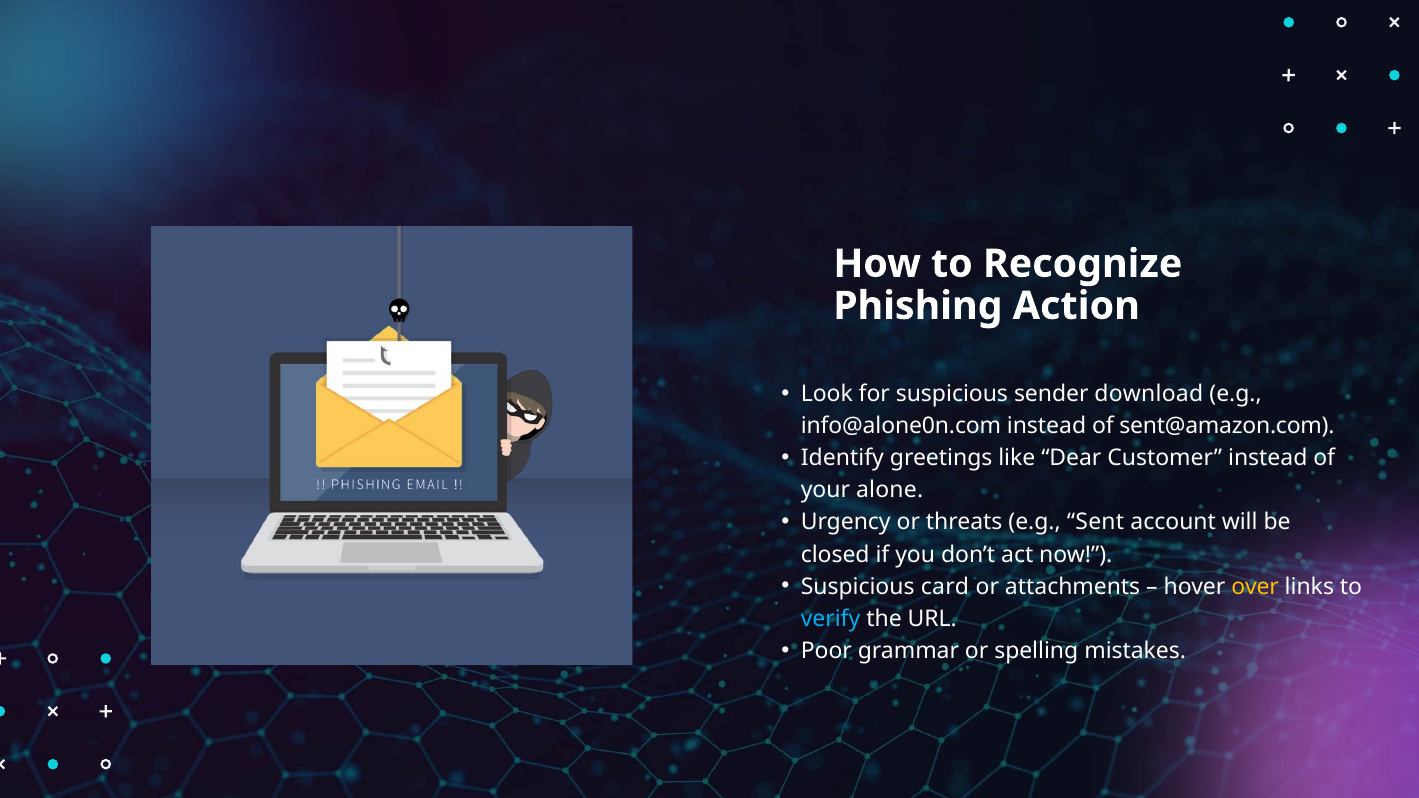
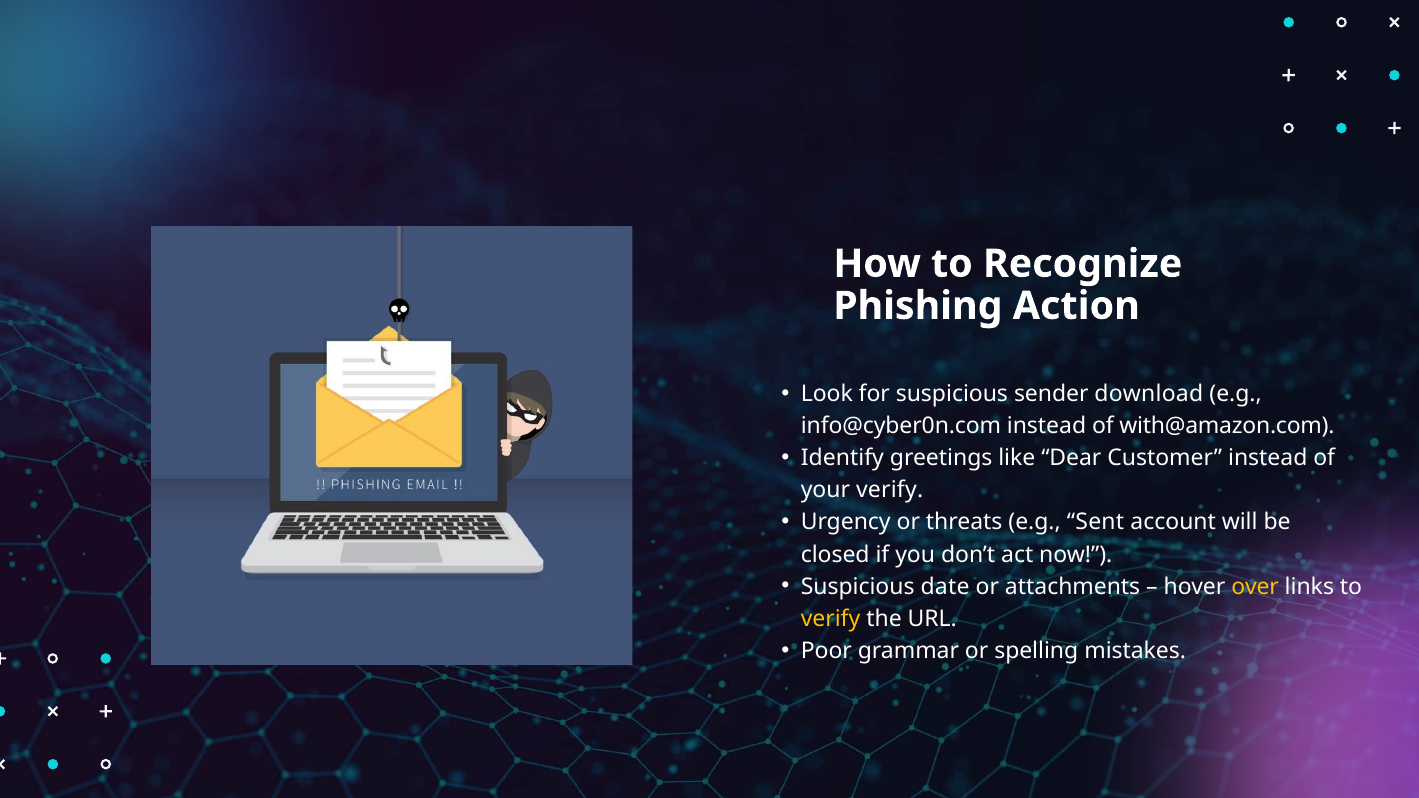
info@alone0n.com: info@alone0n.com -> info@cyber0n.com
sent@amazon.com: sent@amazon.com -> with@amazon.com
your alone: alone -> verify
card: card -> date
verify at (831, 619) colour: light blue -> yellow
